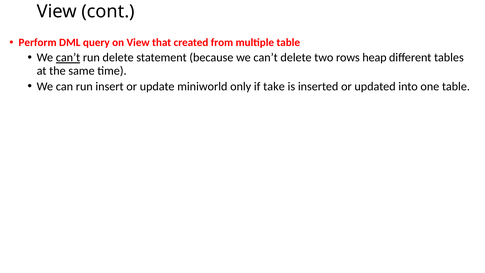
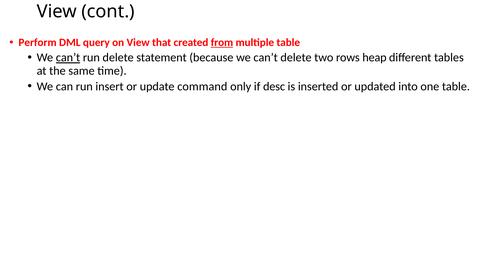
from underline: none -> present
miniworld: miniworld -> command
take: take -> desc
